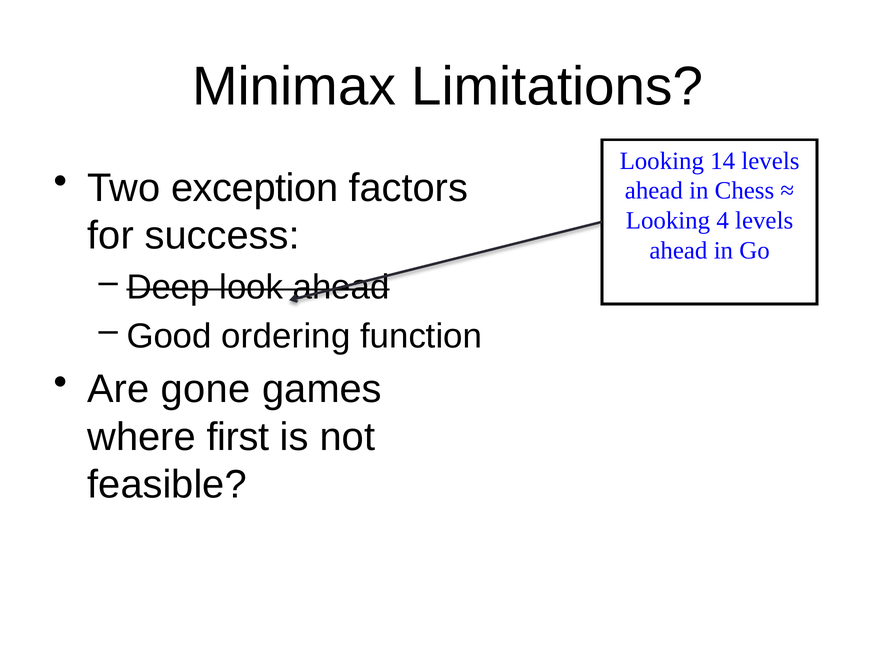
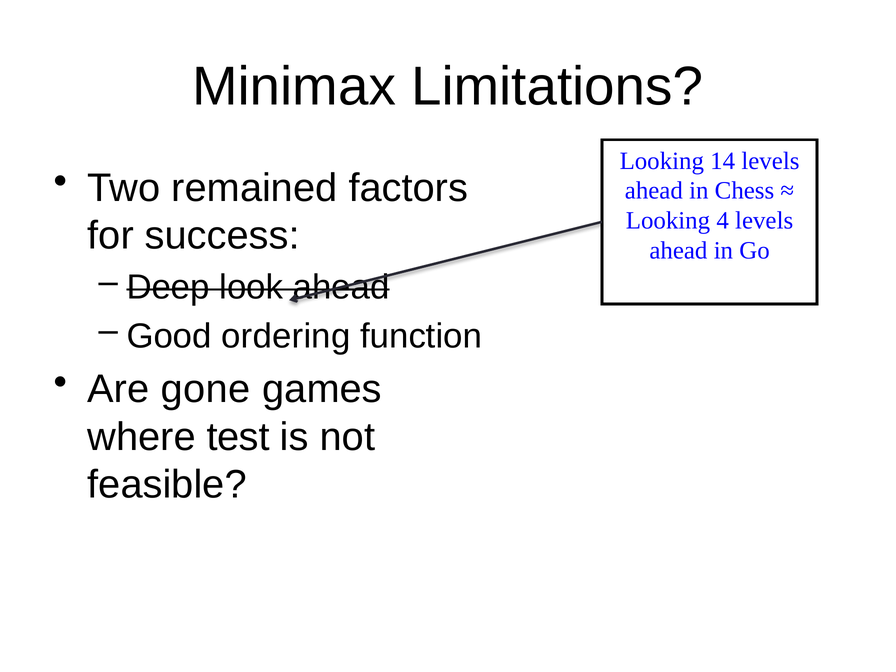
exception: exception -> remained
first: first -> test
